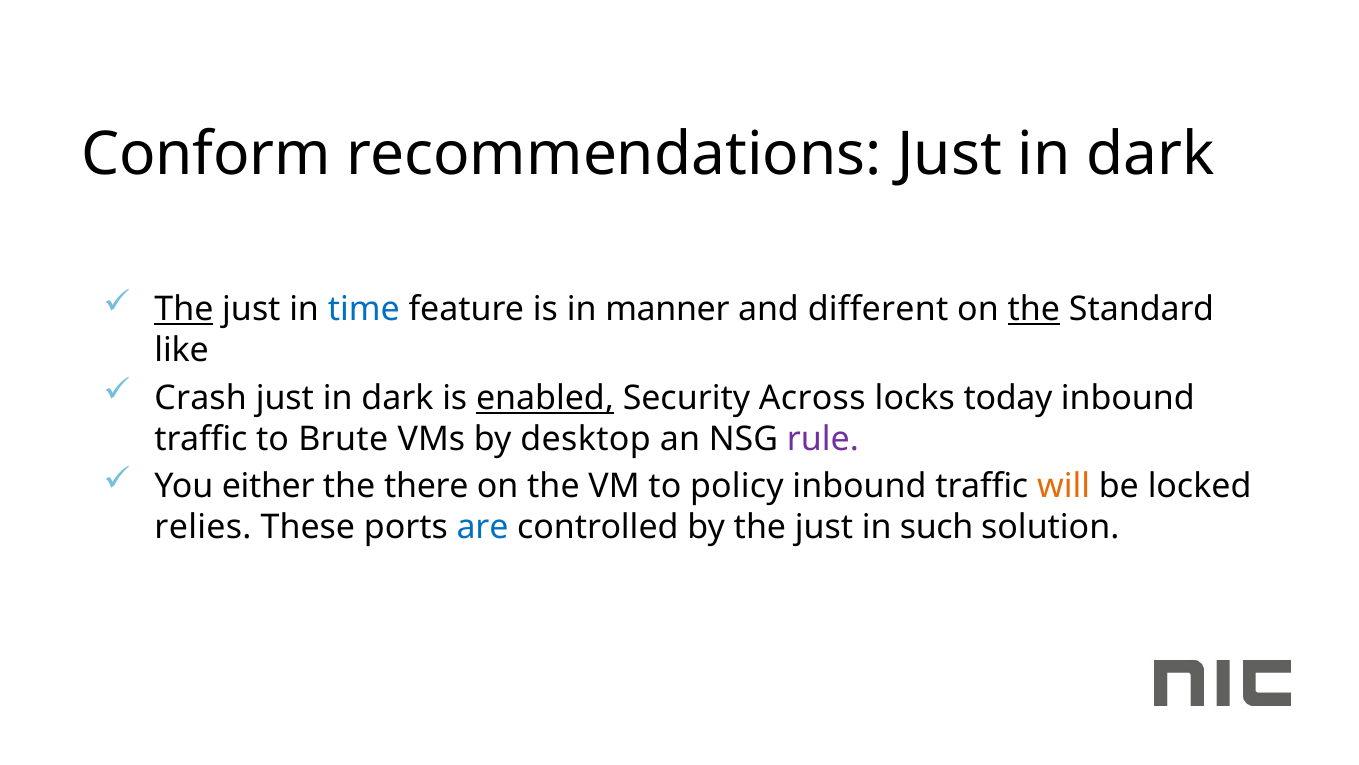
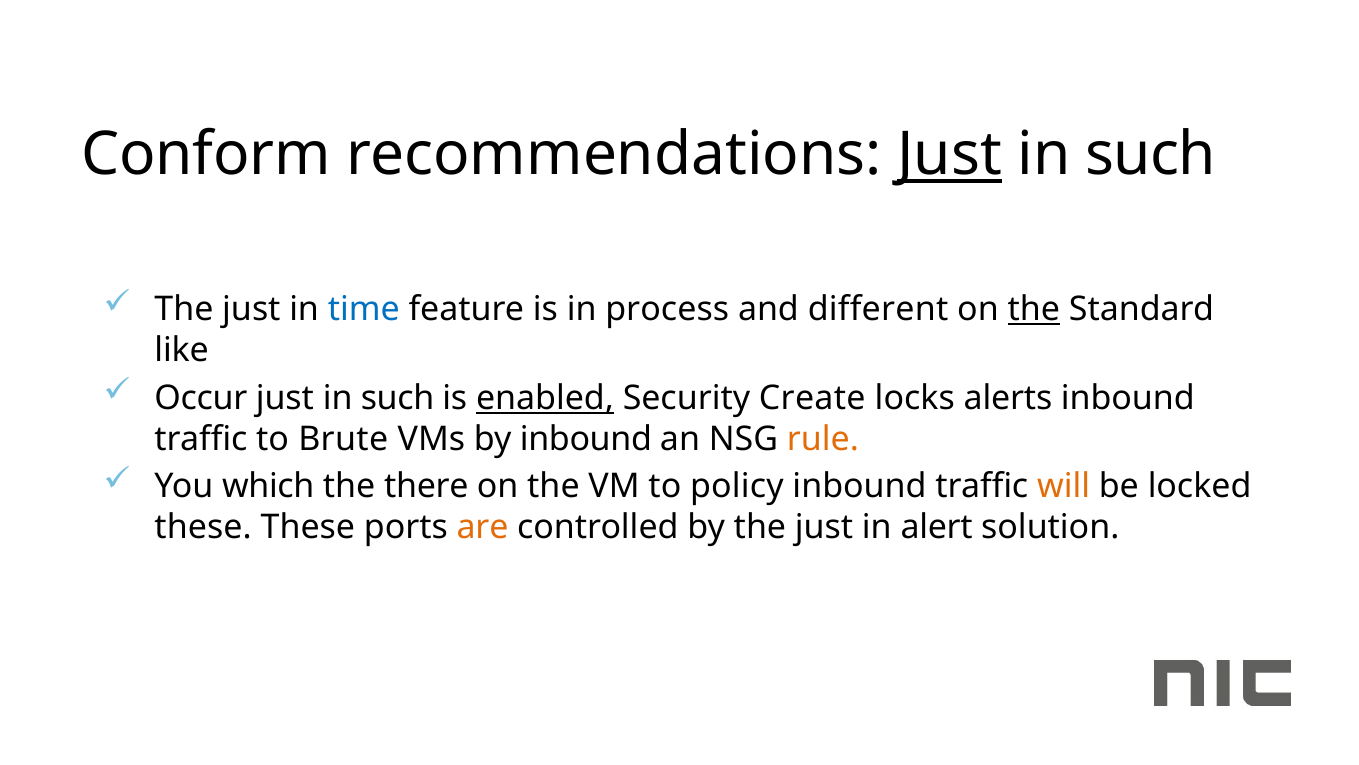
Just at (950, 155) underline: none -> present
dark at (1150, 155): dark -> such
The at (184, 310) underline: present -> none
manner: manner -> process
Crash: Crash -> Occur
dark at (397, 398): dark -> such
Across: Across -> Create
today: today -> alerts
by desktop: desktop -> inbound
rule colour: purple -> orange
either: either -> which
relies at (203, 527): relies -> these
are colour: blue -> orange
such: such -> alert
